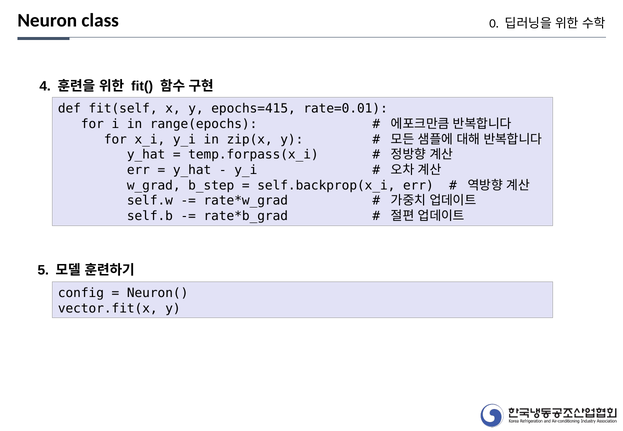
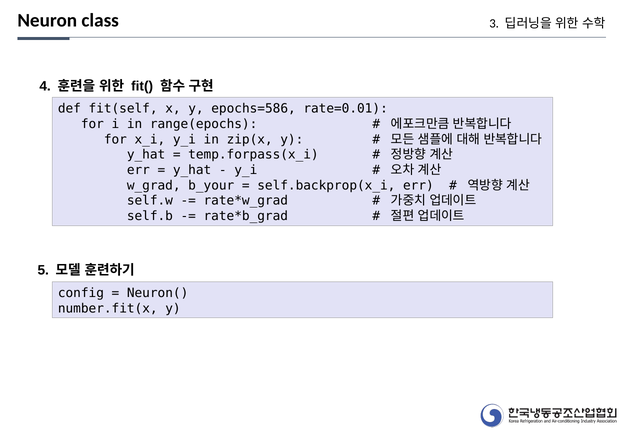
0: 0 -> 3
epochs=415: epochs=415 -> epochs=586
b_step: b_step -> b_your
vector.fit(x: vector.fit(x -> number.fit(x
